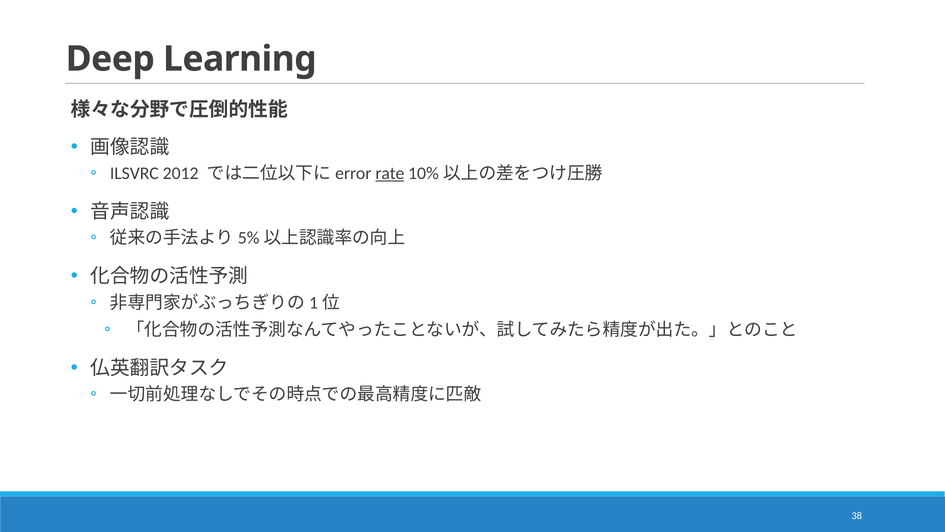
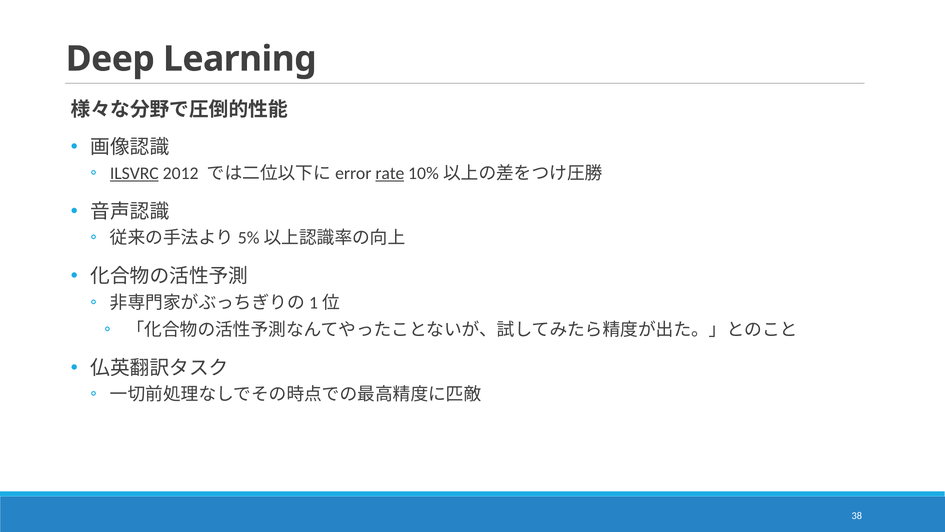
ILSVRC underline: none -> present
